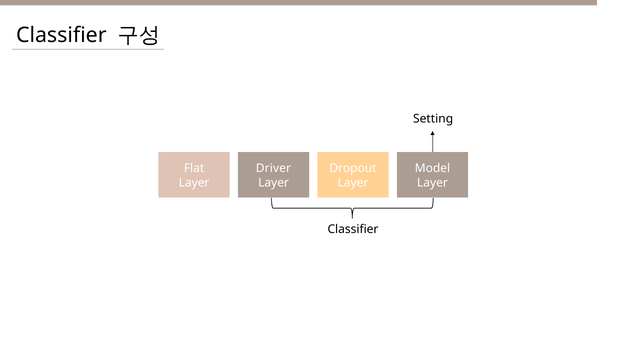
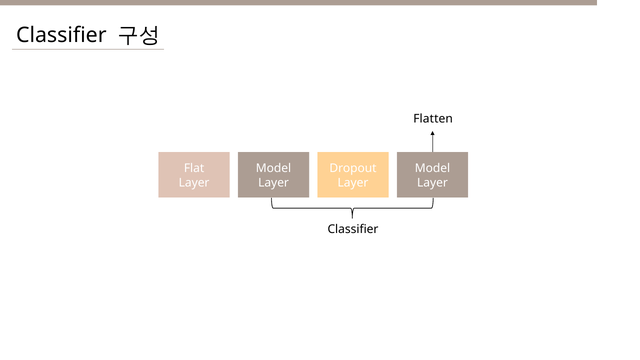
Setting: Setting -> Flatten
Driver at (273, 168): Driver -> Model
